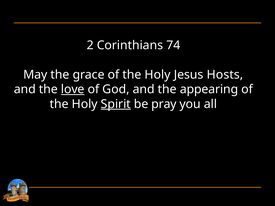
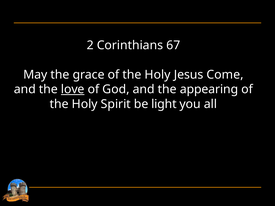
74: 74 -> 67
Hosts: Hosts -> Come
Spirit underline: present -> none
pray: pray -> light
